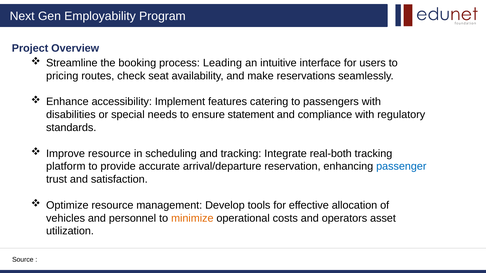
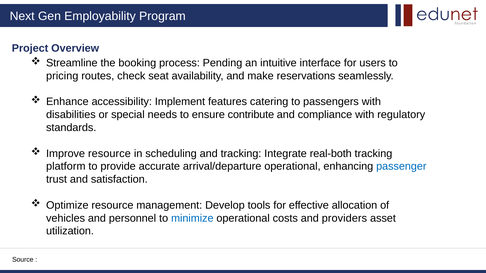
Leading: Leading -> Pending
statement: statement -> contribute
arrival/departure reservation: reservation -> operational
minimize colour: orange -> blue
operators: operators -> providers
